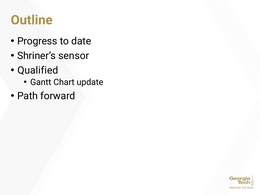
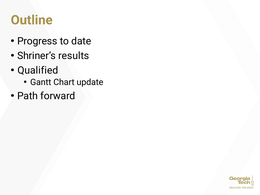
sensor: sensor -> results
